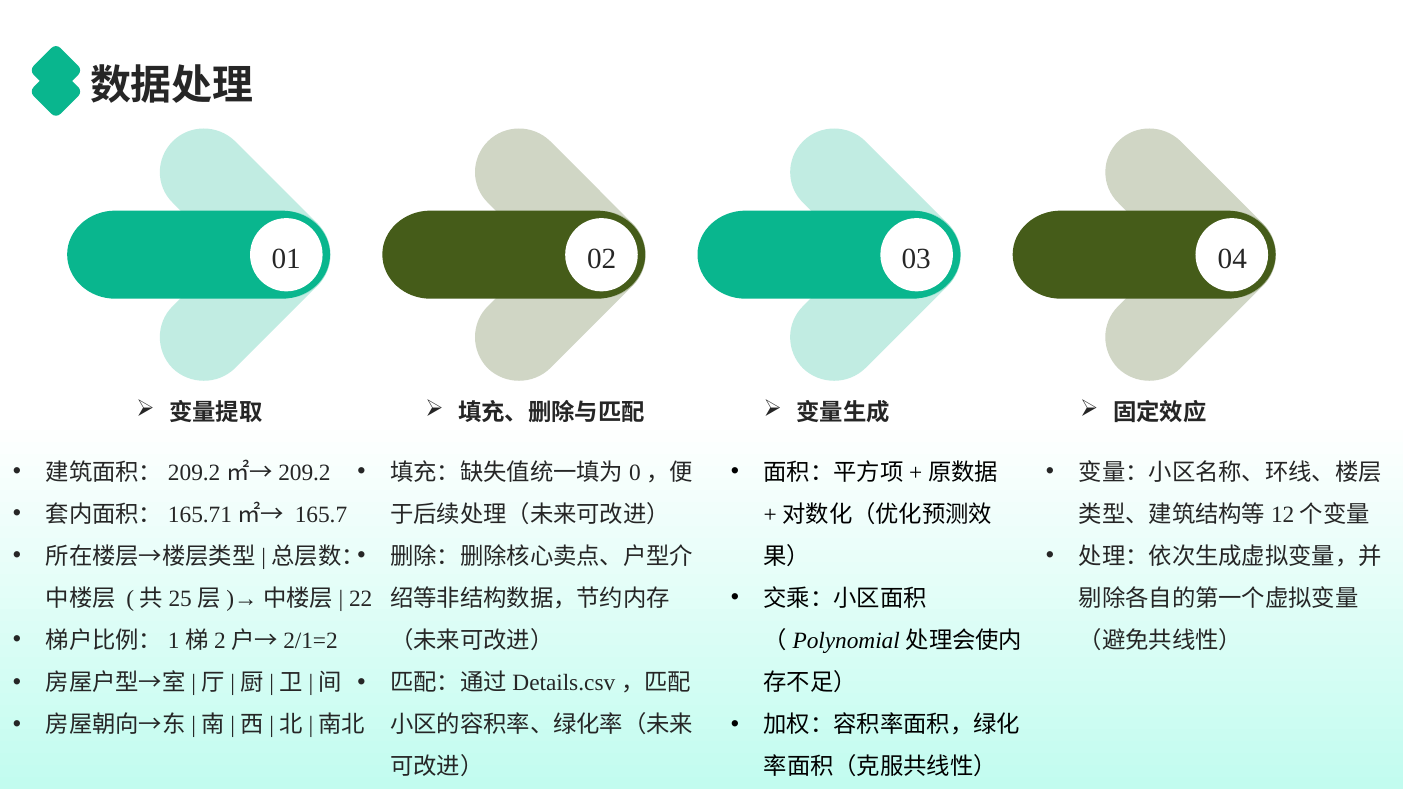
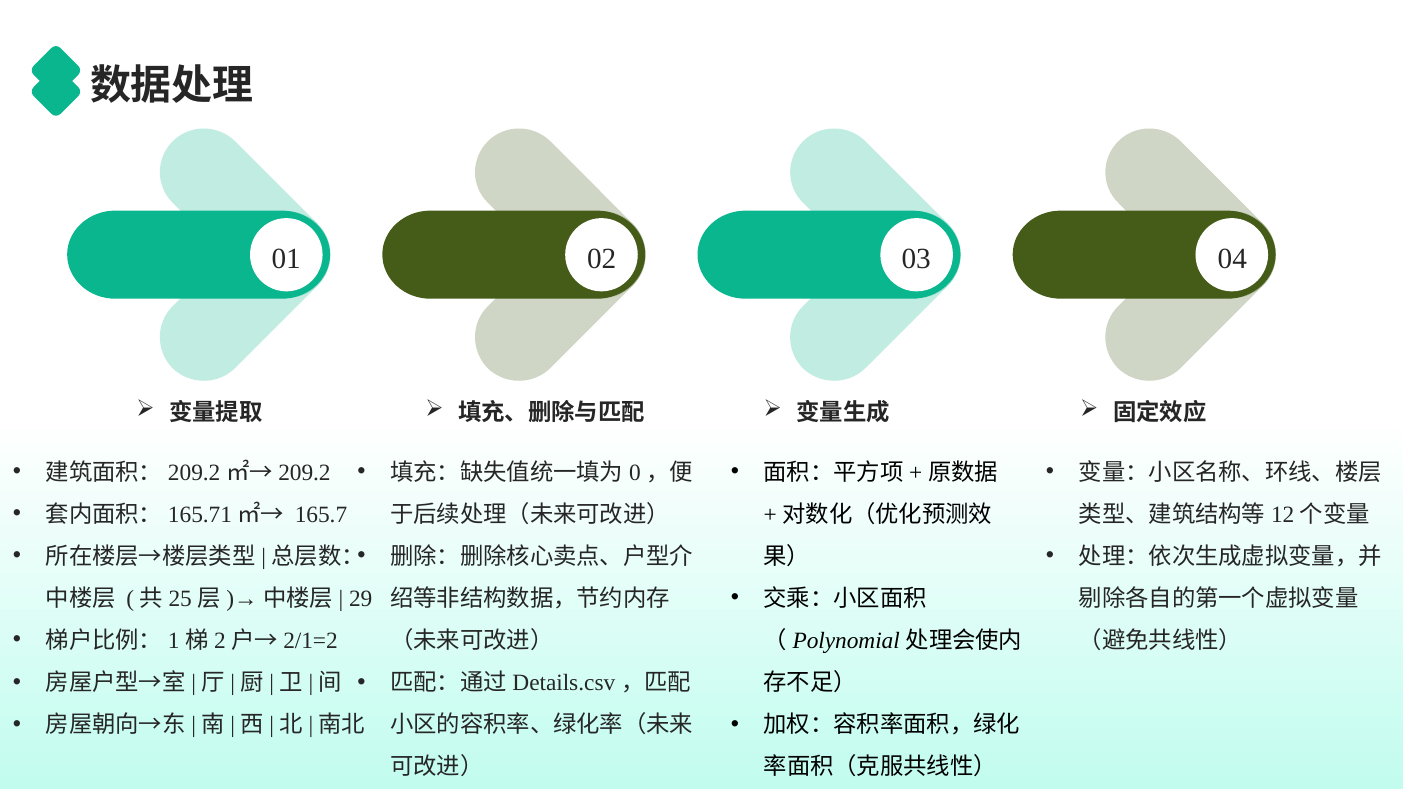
22: 22 -> 29
